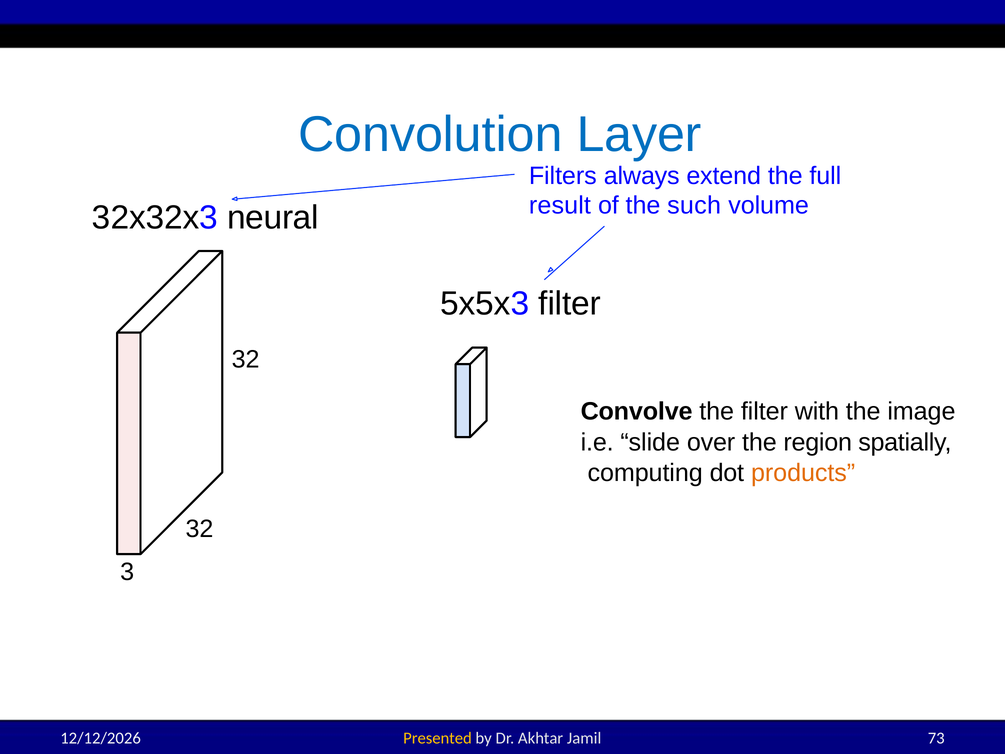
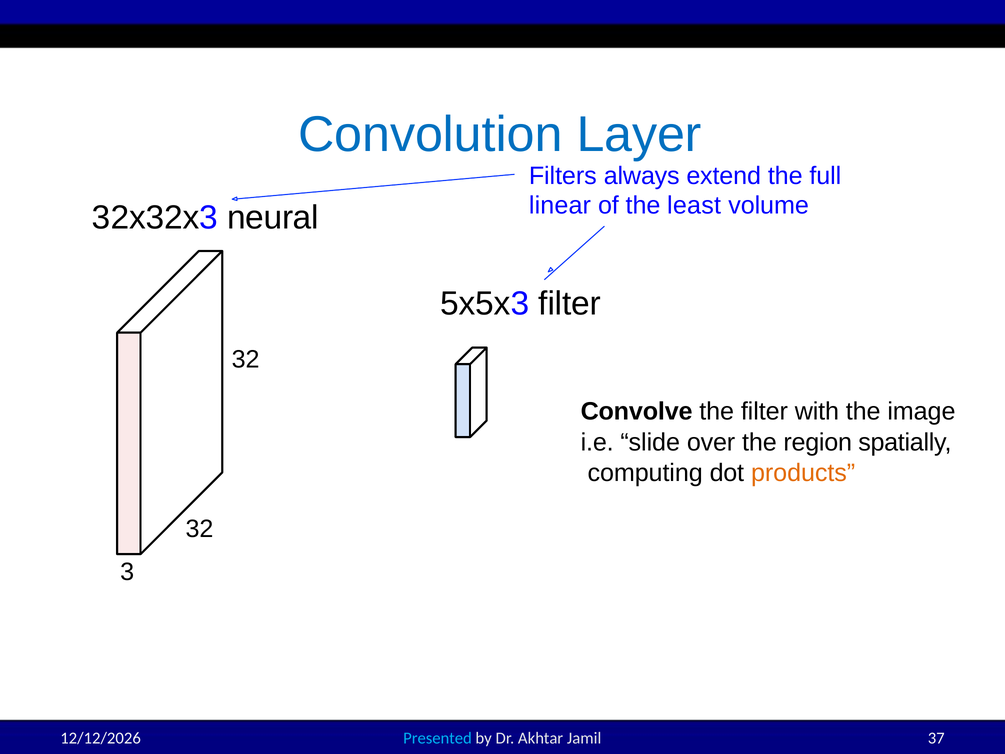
result: result -> linear
such: such -> least
73: 73 -> 37
Presented colour: yellow -> light blue
